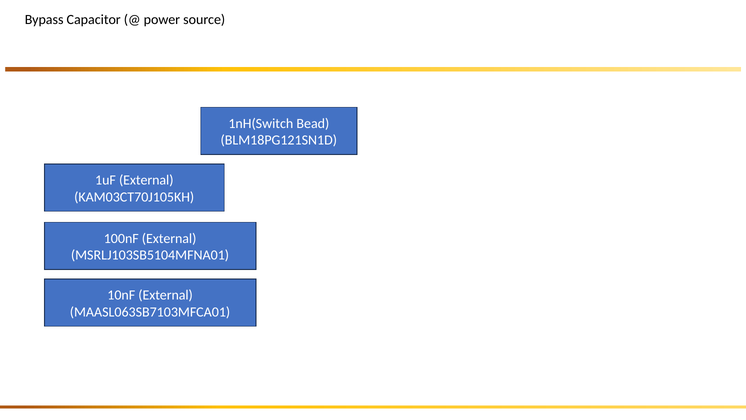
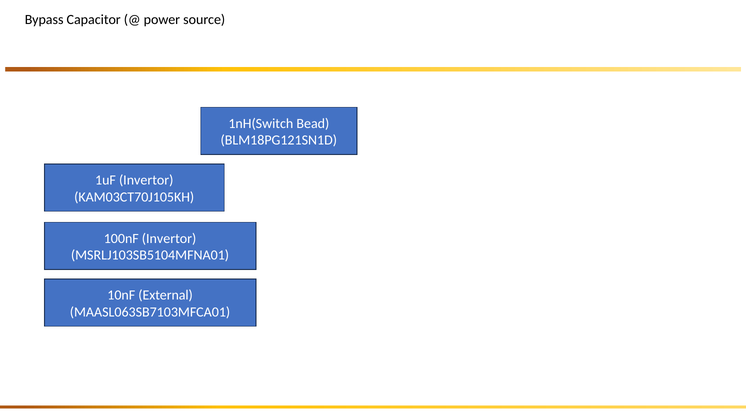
1uF External: External -> Invertor
100nF External: External -> Invertor
